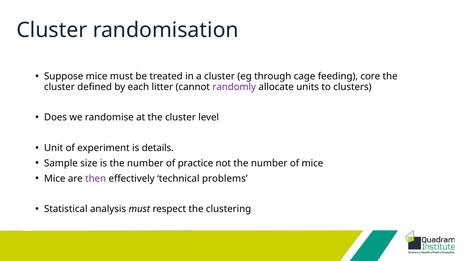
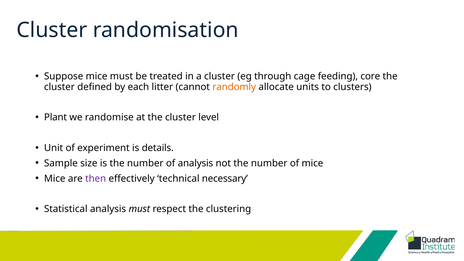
randomly colour: purple -> orange
Does: Does -> Plant
of practice: practice -> analysis
problems: problems -> necessary
